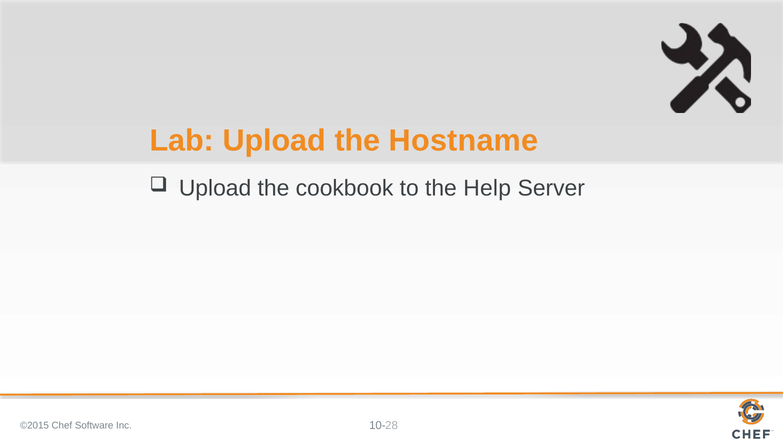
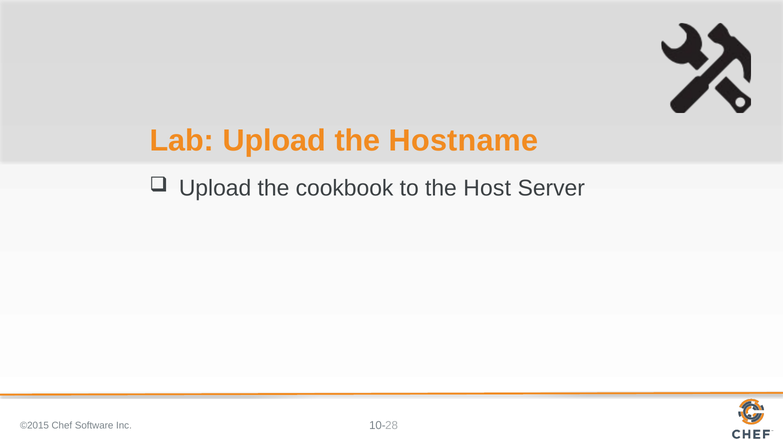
Help: Help -> Host
